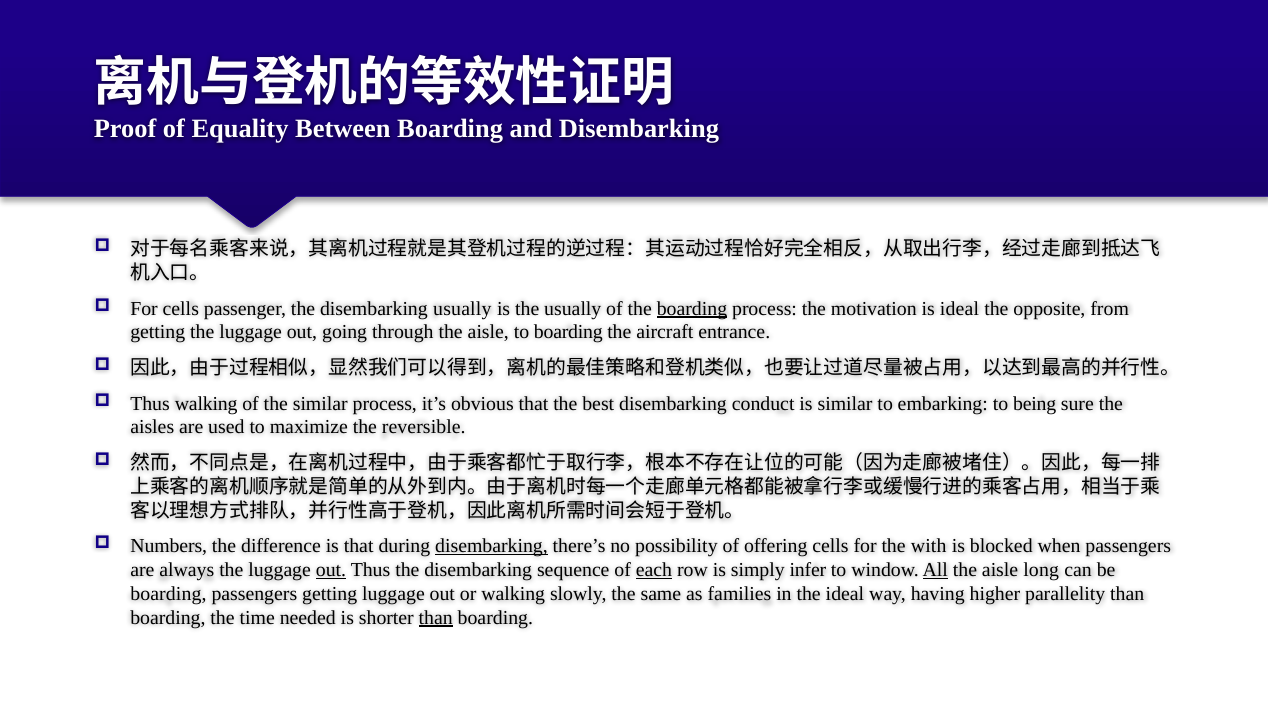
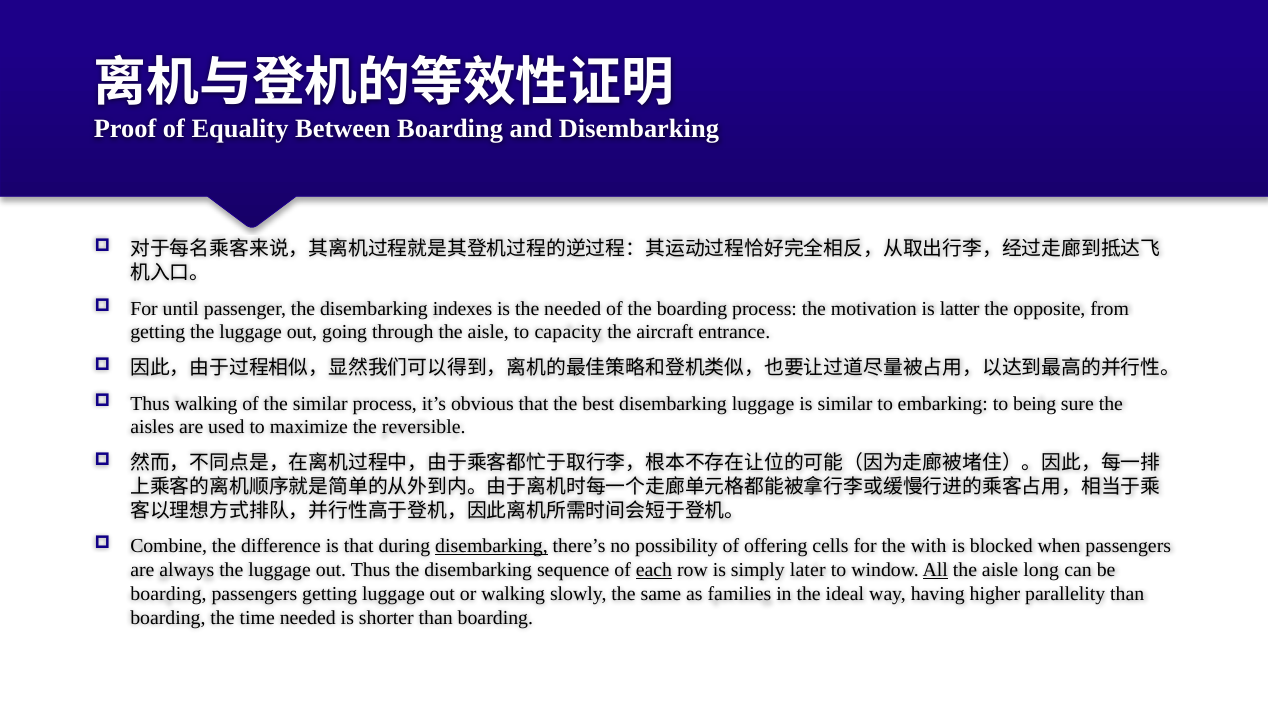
For cells: cells -> until
disembarking usually: usually -> indexes
the usually: usually -> needed
boarding at (692, 309) underline: present -> none
is ideal: ideal -> latter
to boarding: boarding -> capacity
disembarking conduct: conduct -> luggage
Numbers: Numbers -> Combine
out at (331, 570) underline: present -> none
infer: infer -> later
than at (436, 618) underline: present -> none
